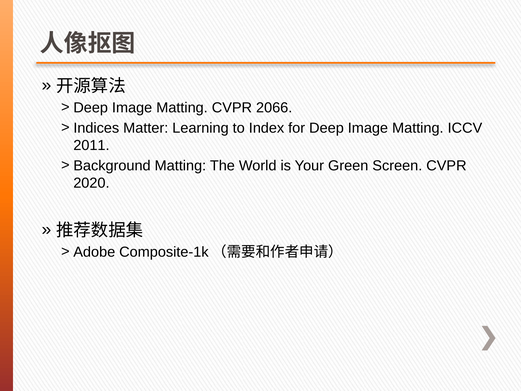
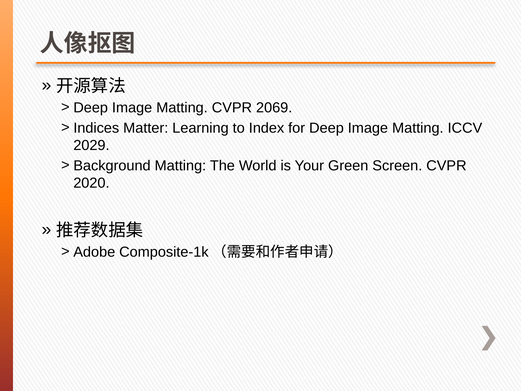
2066: 2066 -> 2069
2011: 2011 -> 2029
